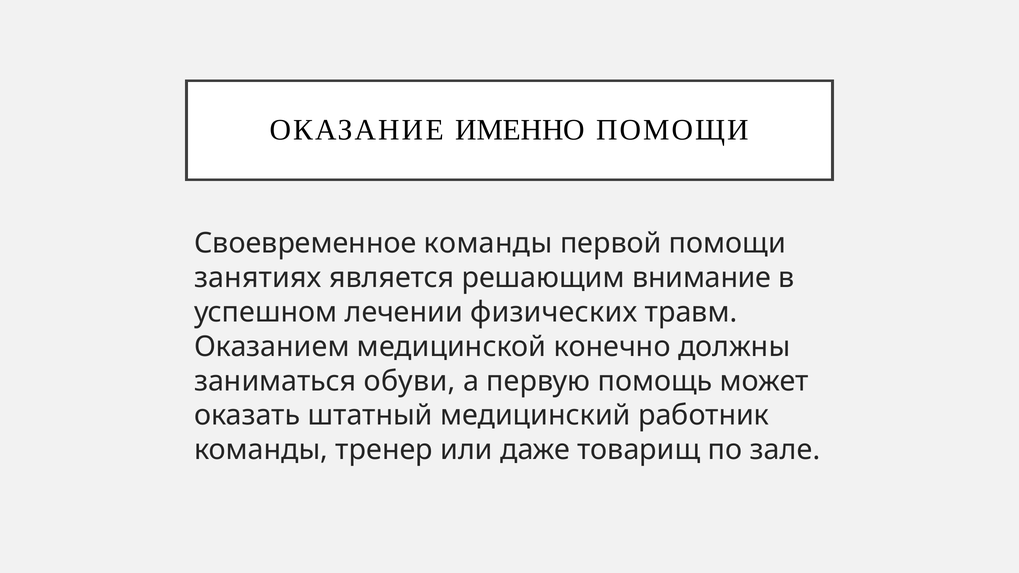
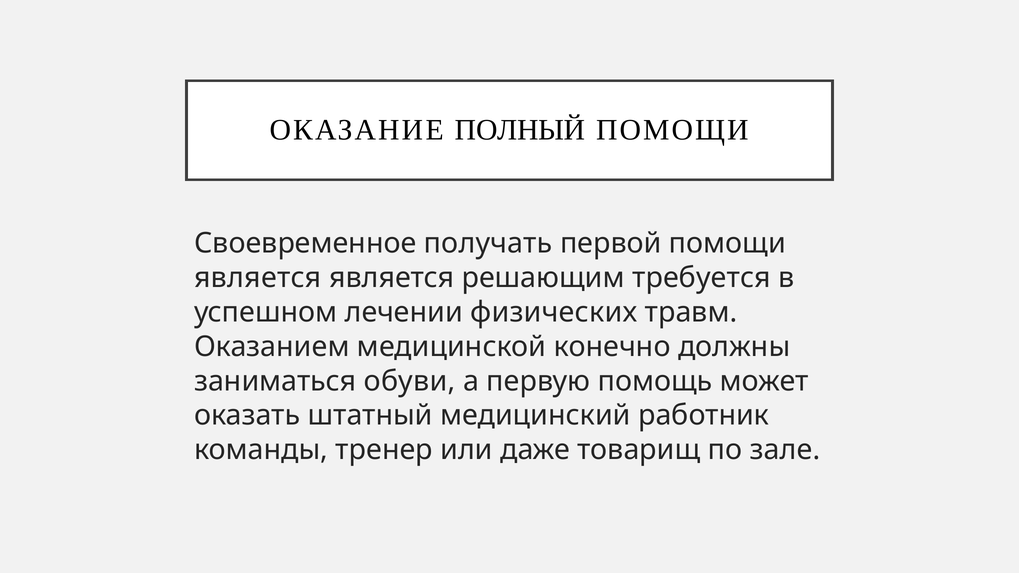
ИМЕННО: ИМЕННО -> ПОЛНЫЙ
Своевременное команды: команды -> получать
занятиях at (258, 278): занятиях -> является
внимание: внимание -> требуется
